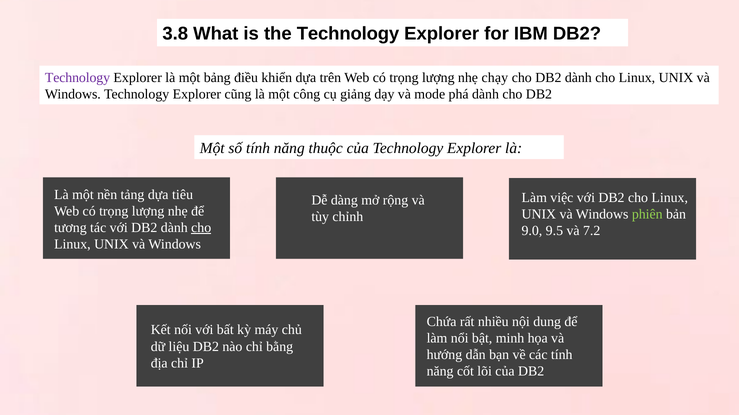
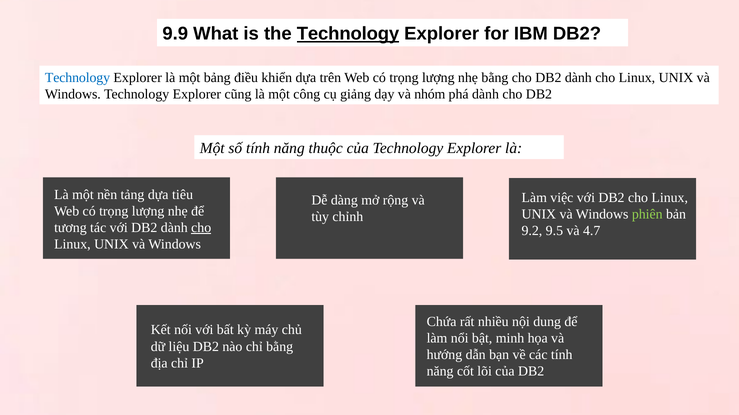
3.8: 3.8 -> 9.9
Technology at (348, 34) underline: none -> present
Technology at (78, 78) colour: purple -> blue
nhẹ chạy: chạy -> bằng
mode: mode -> nhóm
9.0: 9.0 -> 9.2
7.2: 7.2 -> 4.7
